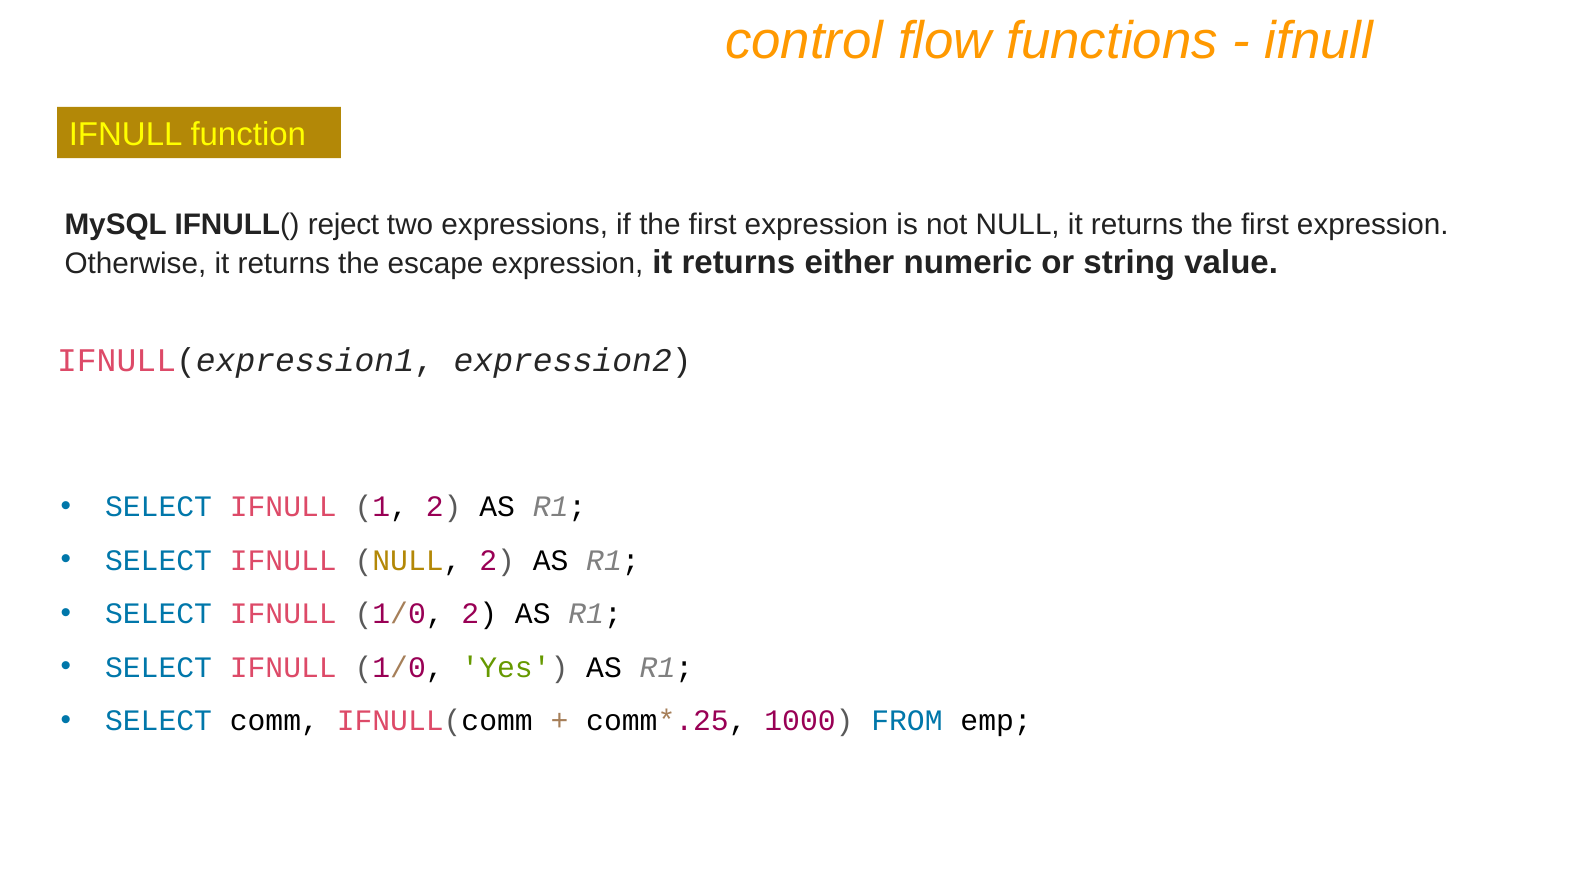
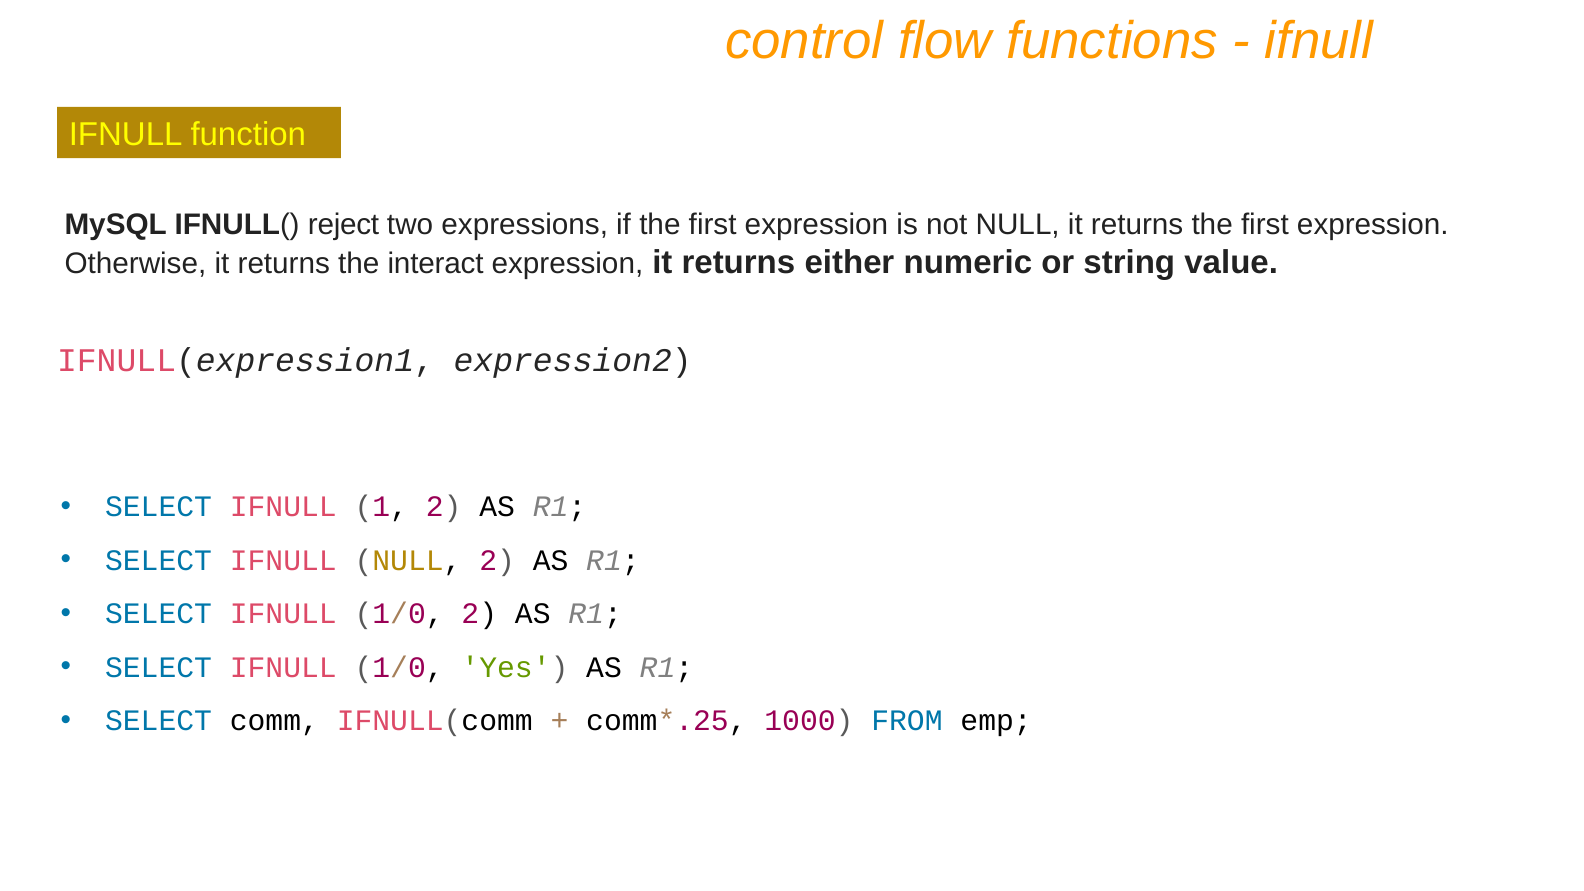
escape: escape -> interact
